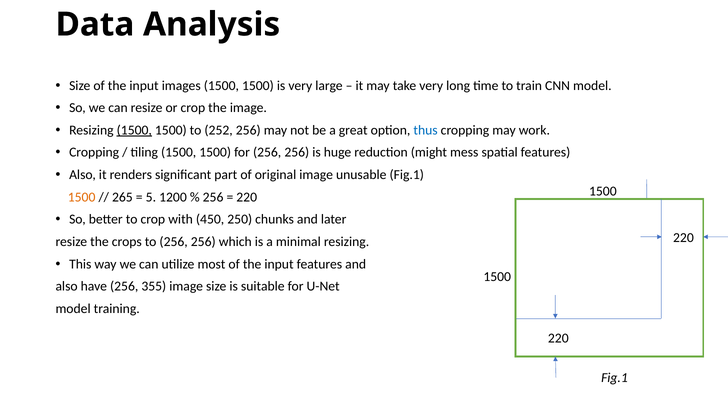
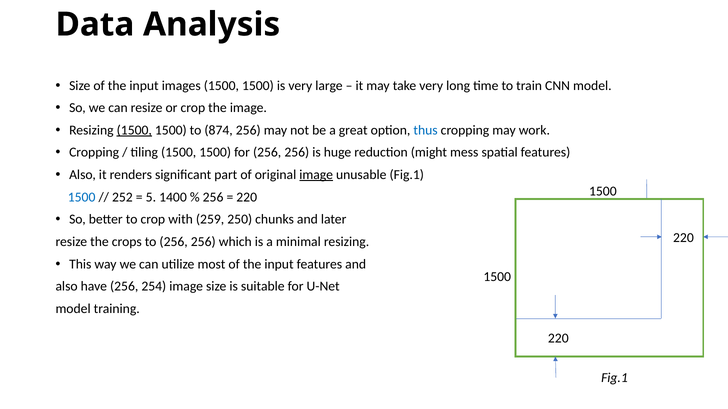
252: 252 -> 874
image at (316, 175) underline: none -> present
1500 at (82, 197) colour: orange -> blue
265: 265 -> 252
1200: 1200 -> 1400
450: 450 -> 259
355: 355 -> 254
